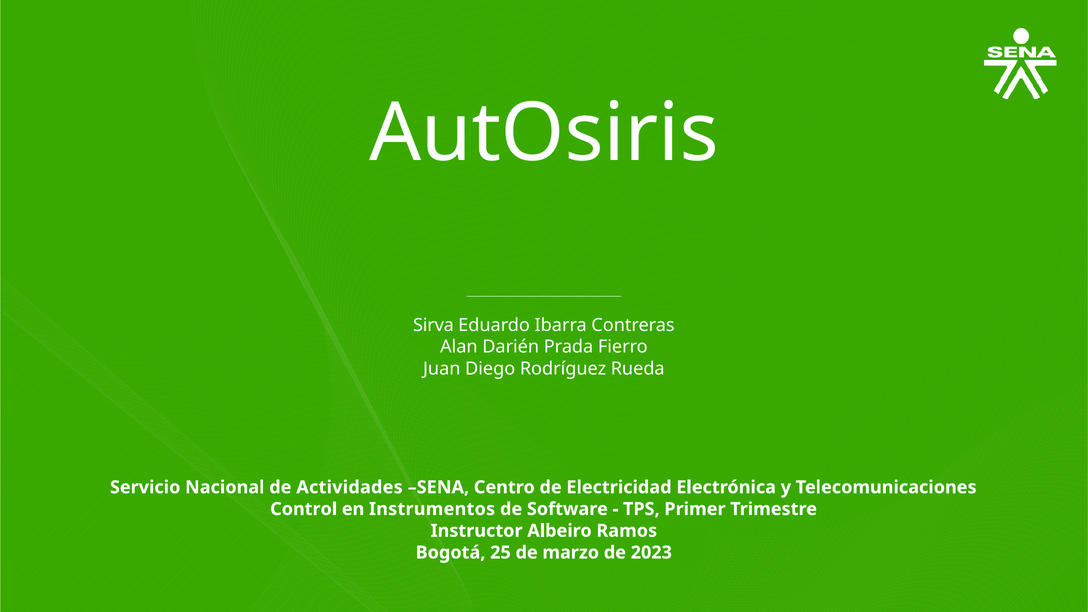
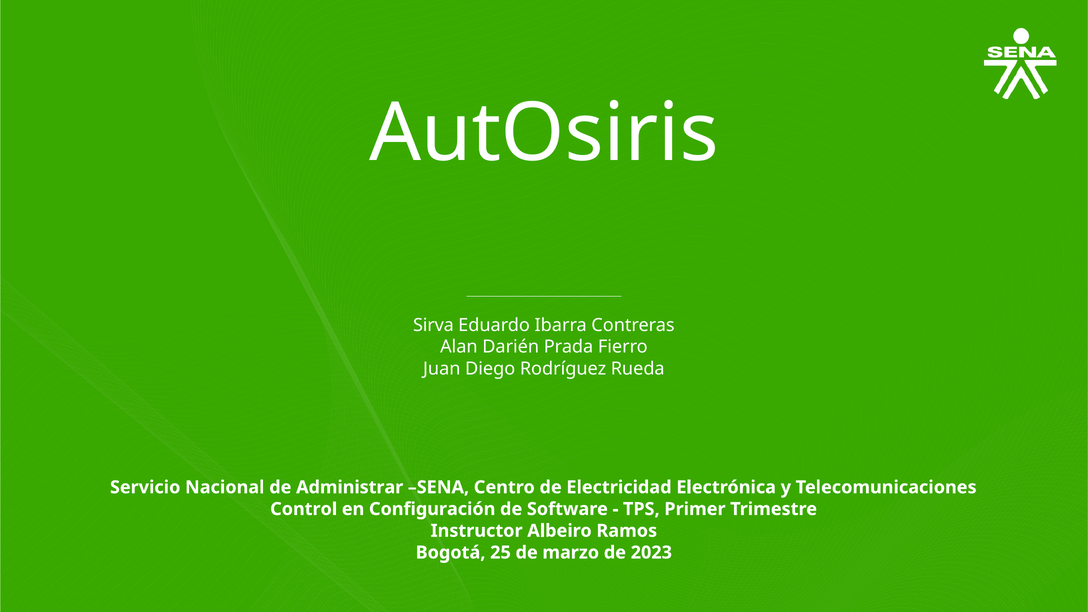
Actividades: Actividades -> Administrar
Instrumentos: Instrumentos -> Configuración
